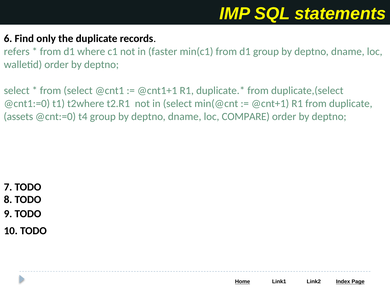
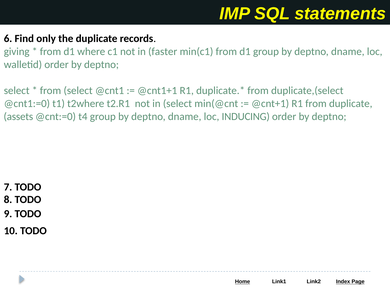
refers: refers -> giving
COMPARE: COMPARE -> INDUCING
